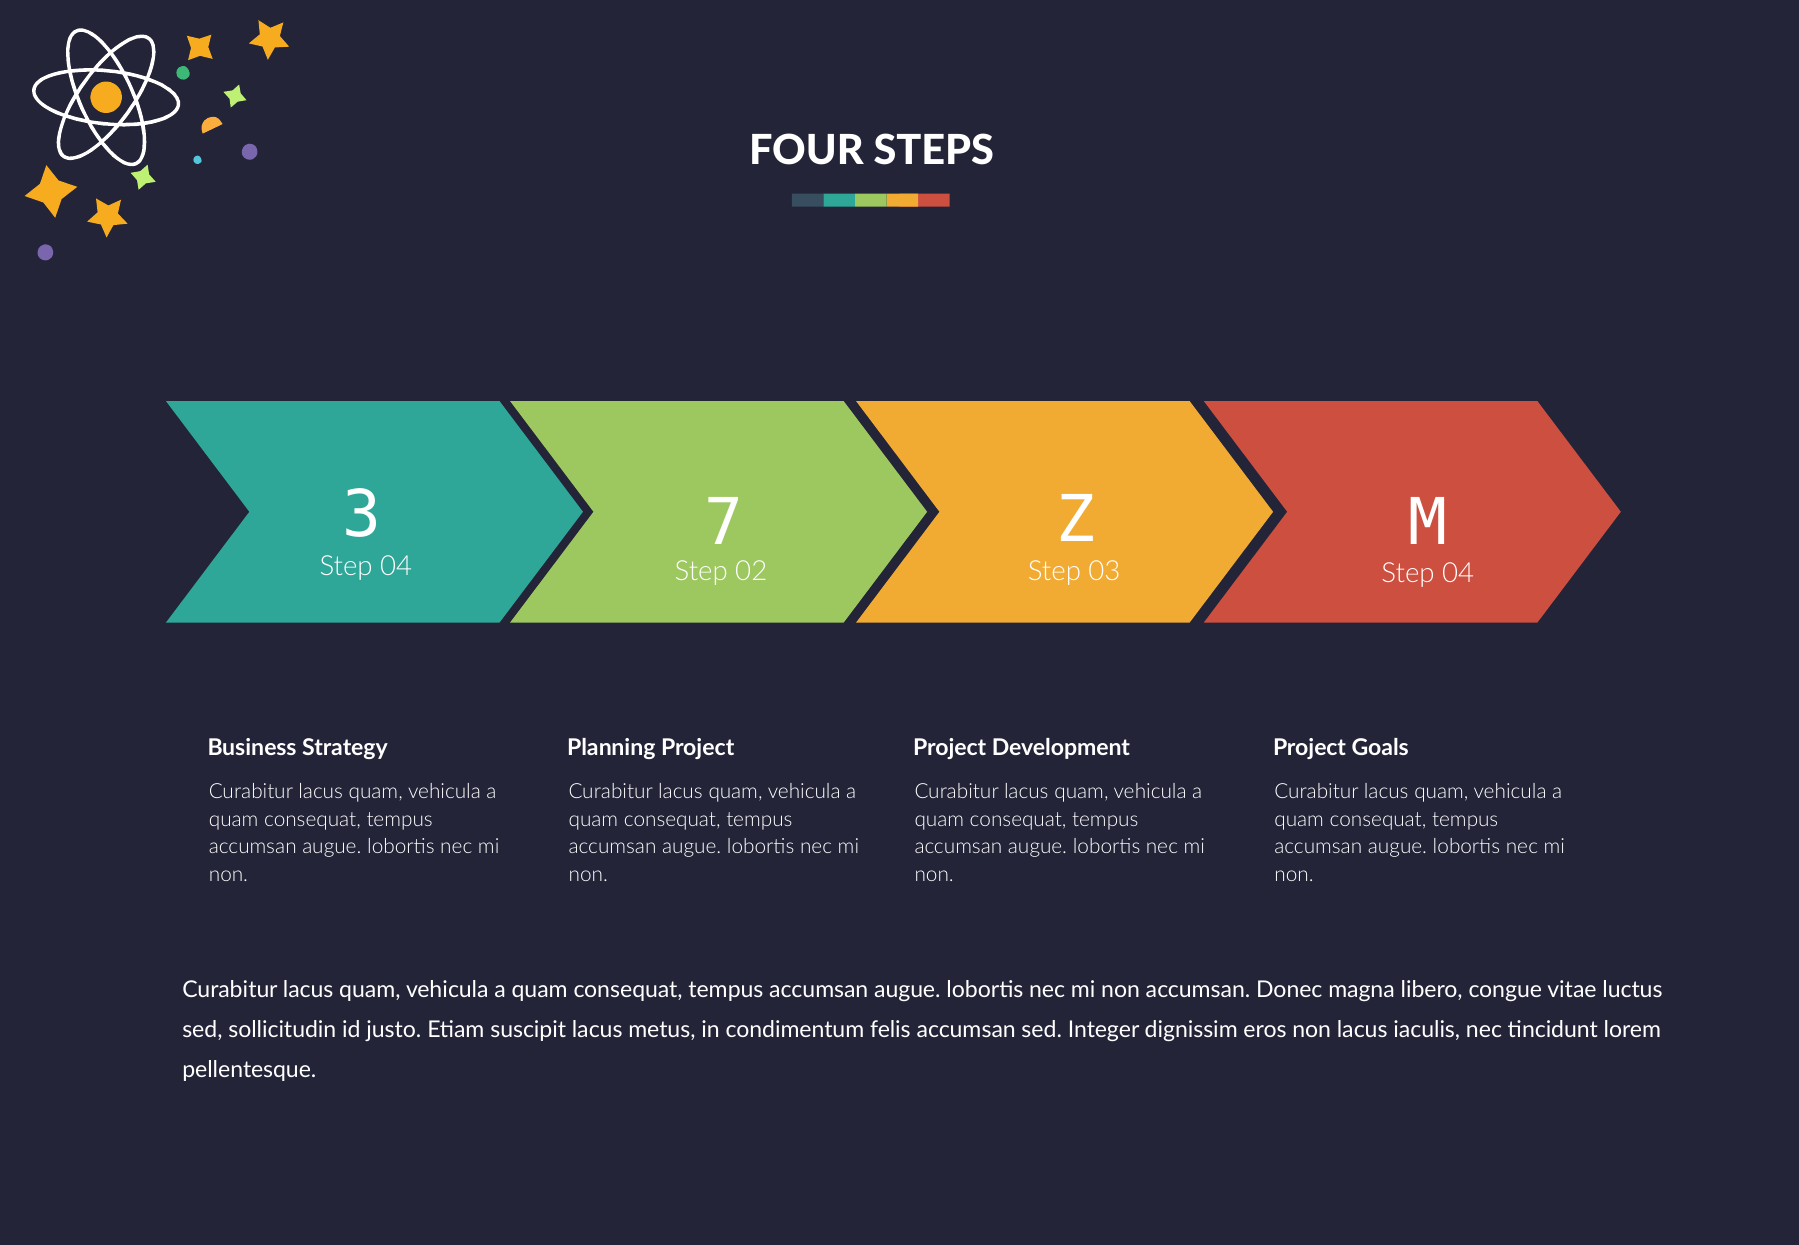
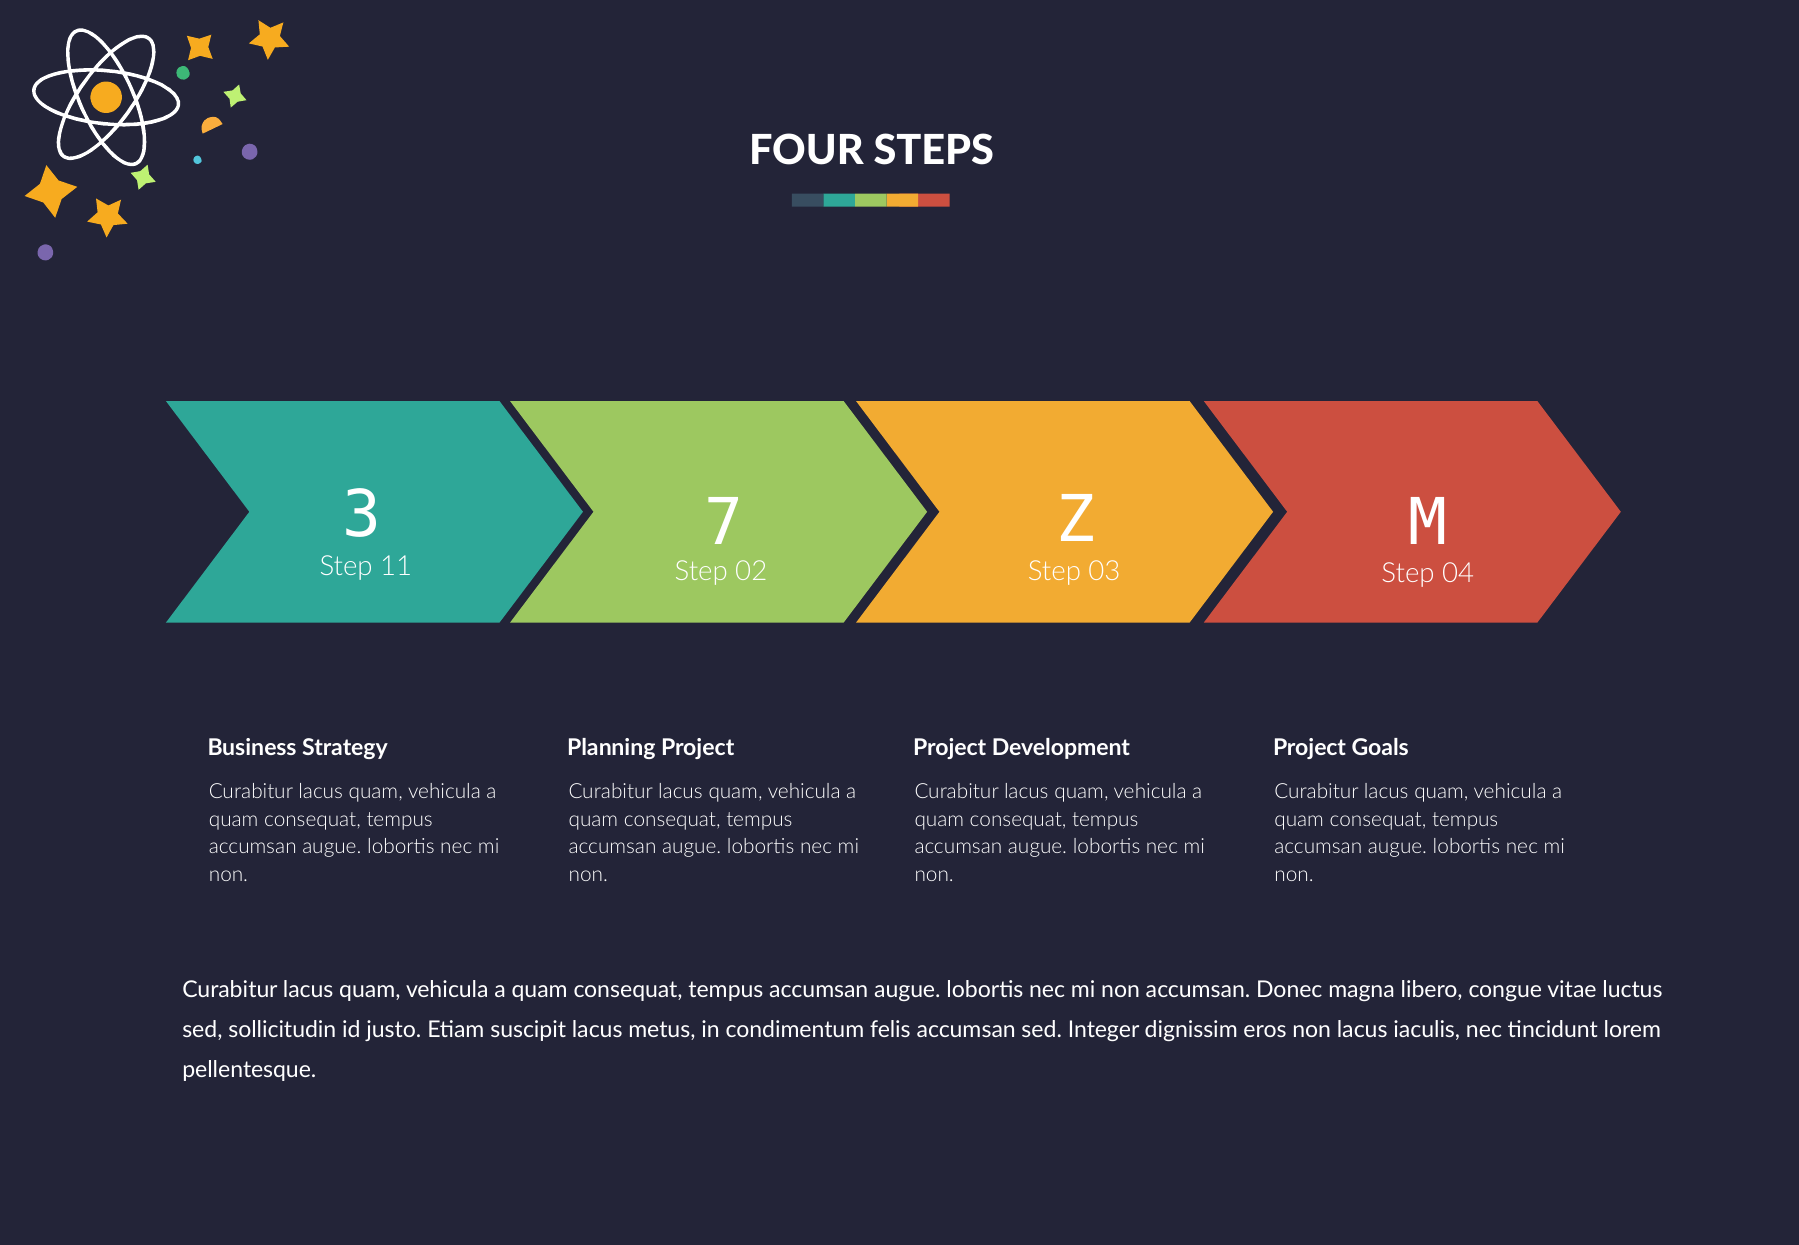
04 at (396, 566): 04 -> 11
